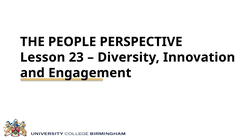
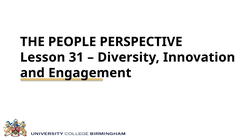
23: 23 -> 31
